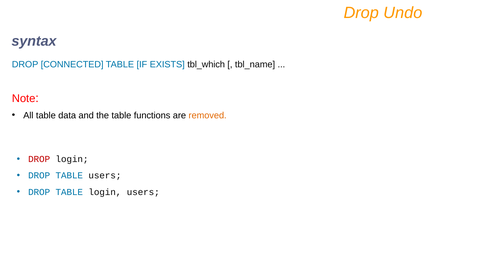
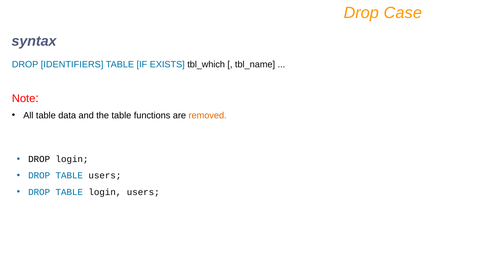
Undo: Undo -> Case
CONNECTED: CONNECTED -> IDENTIFIERS
DROP at (39, 159) colour: red -> black
